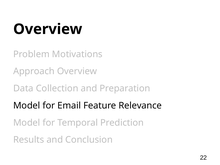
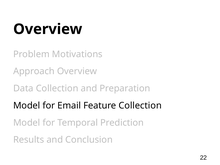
Feature Relevance: Relevance -> Collection
